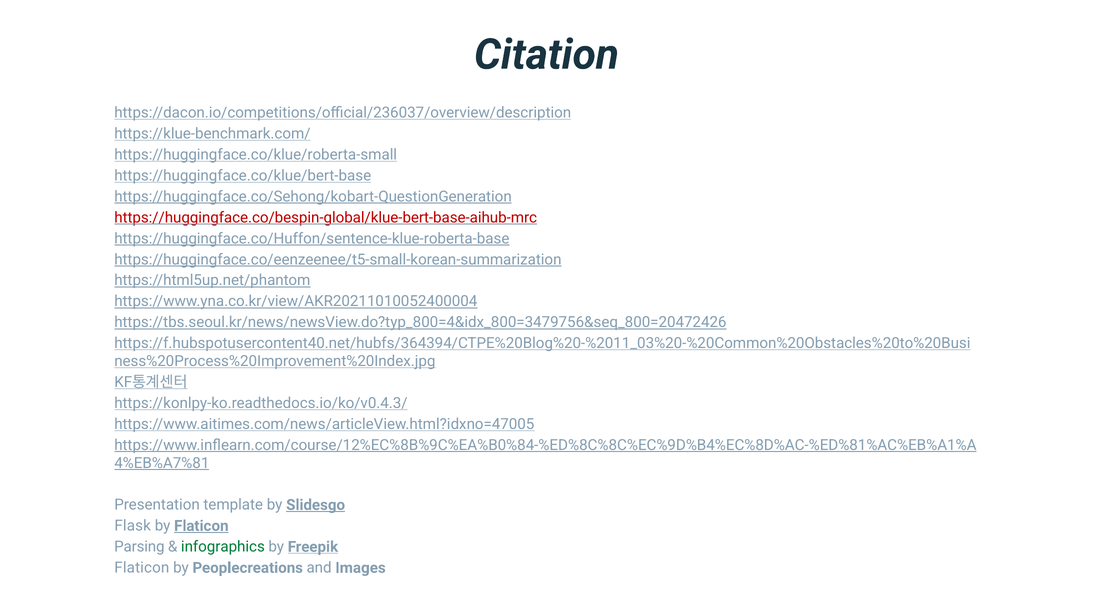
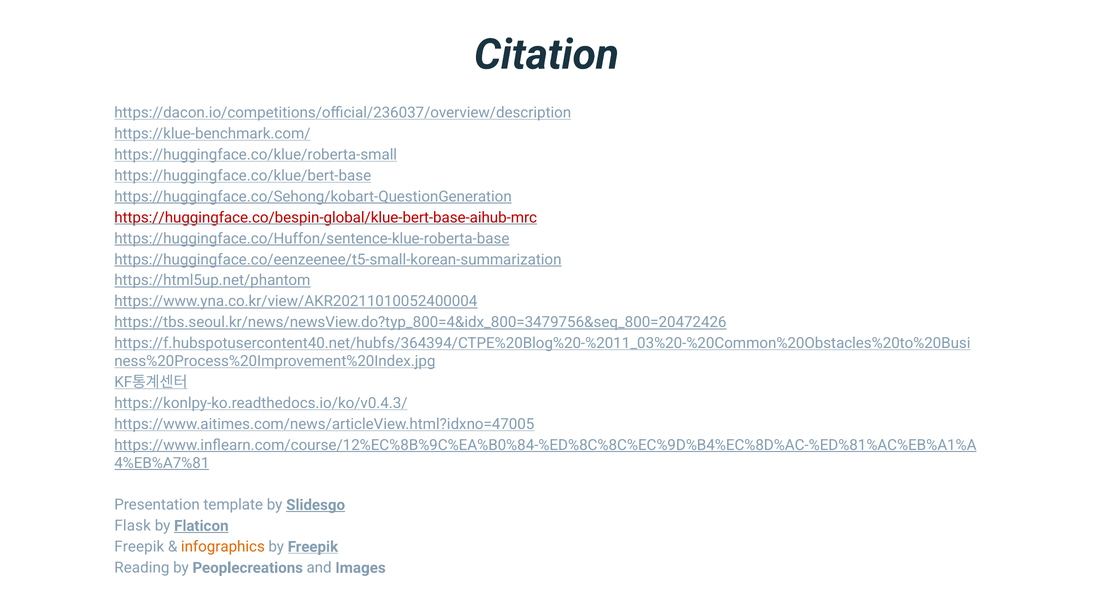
Parsing at (139, 547): Parsing -> Freepik
infographics colour: green -> orange
Flaticon at (142, 568): Flaticon -> Reading
